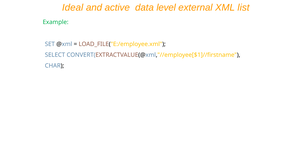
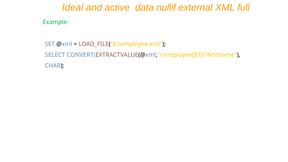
level: level -> nullif
list: list -> full
